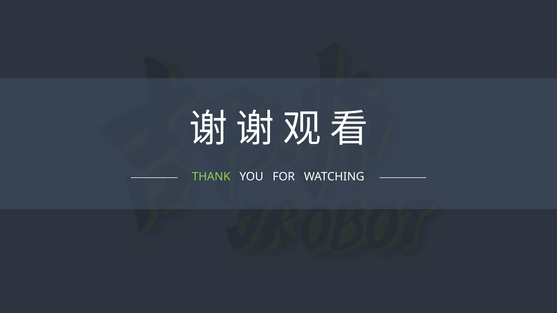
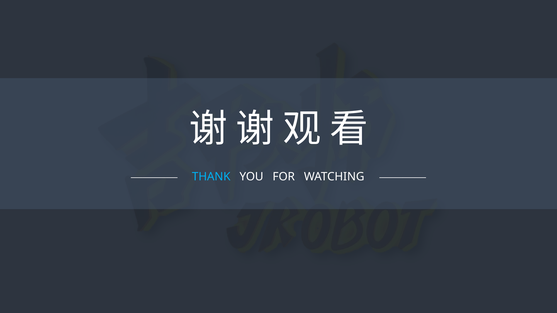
THANK colour: light green -> light blue
